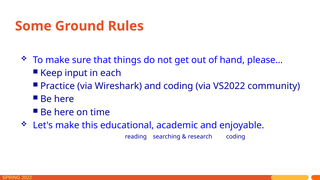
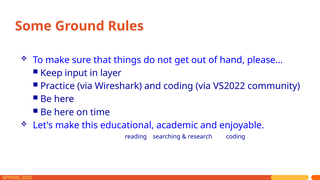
each: each -> layer
